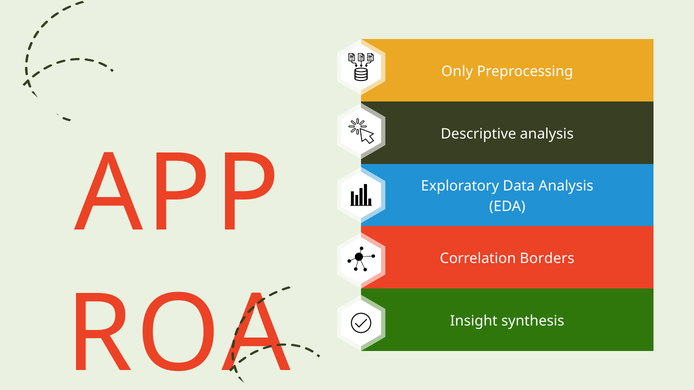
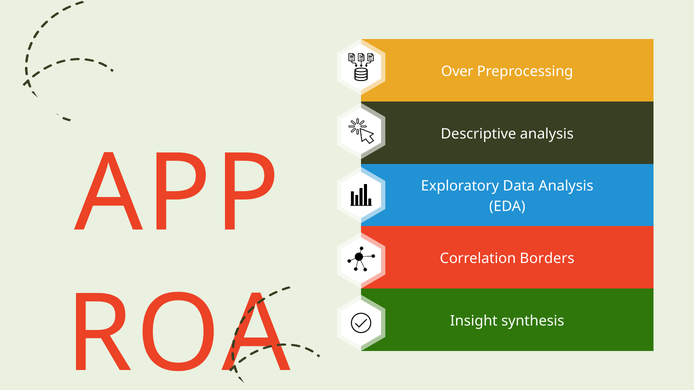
Only: Only -> Over
